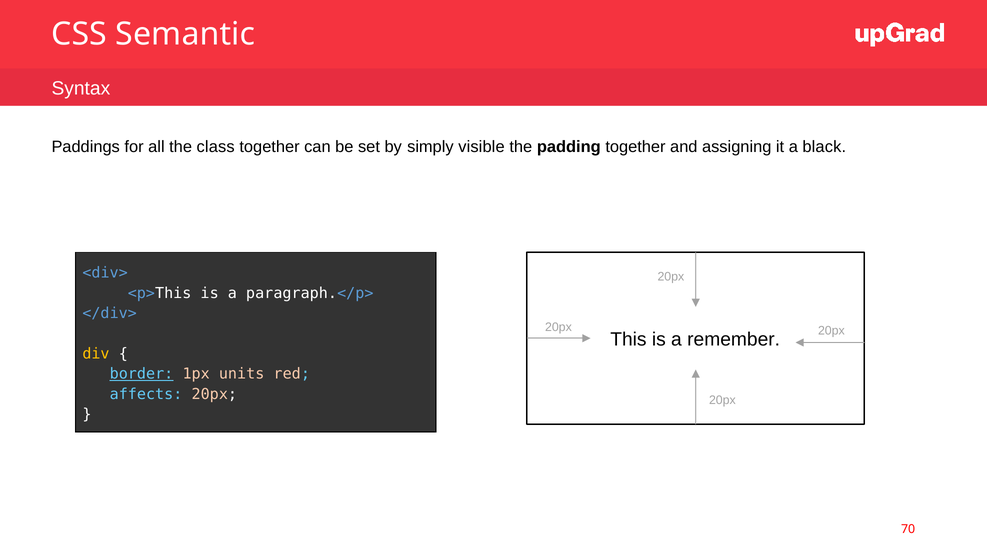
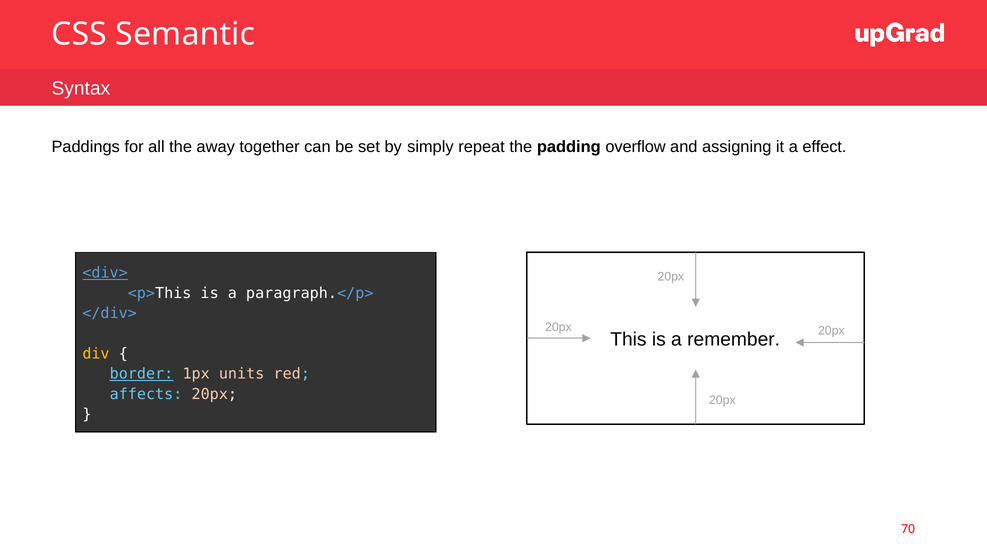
class: class -> away
visible: visible -> repeat
padding together: together -> overflow
black: black -> effect
<div> underline: none -> present
